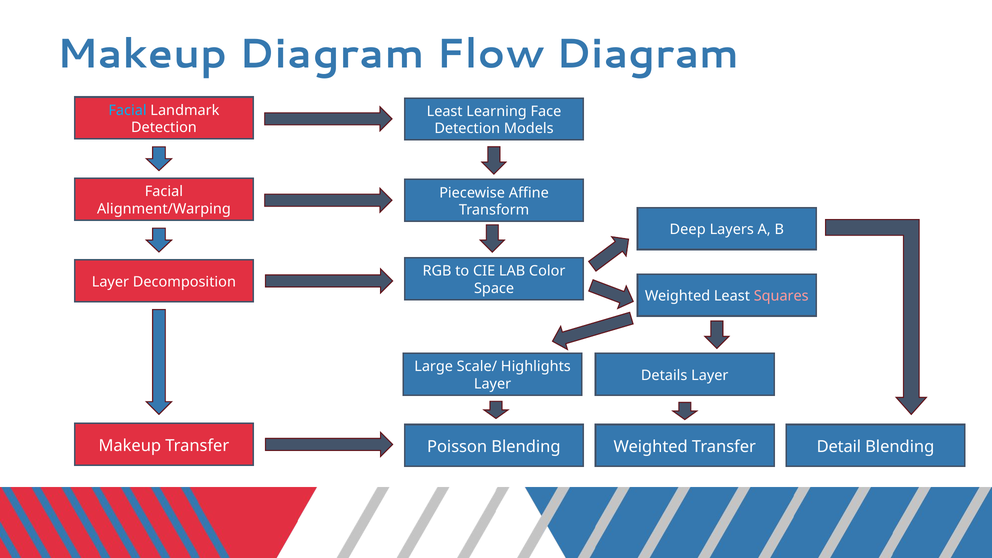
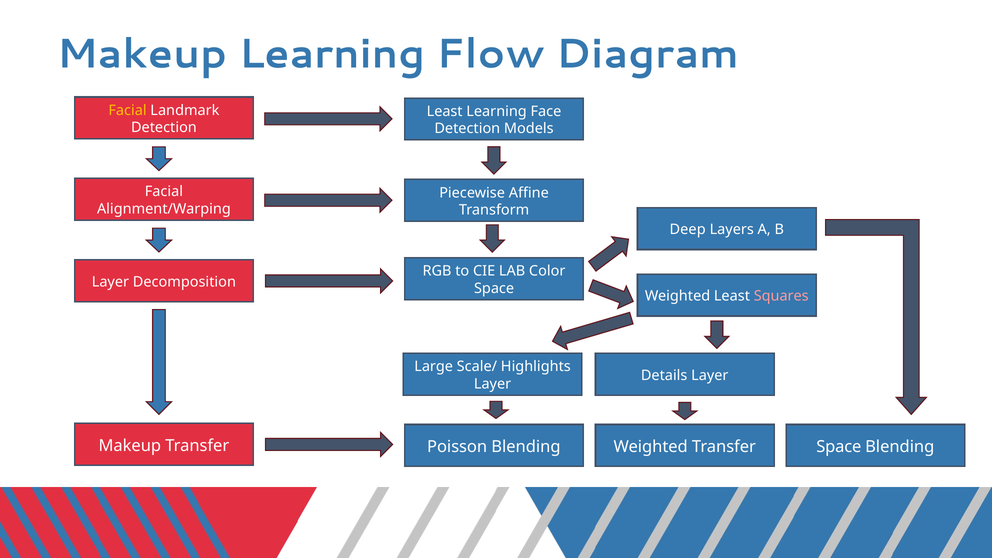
Makeup Diagram: Diagram -> Learning
Facial at (128, 110) colour: light blue -> yellow
Transfer Detail: Detail -> Space
